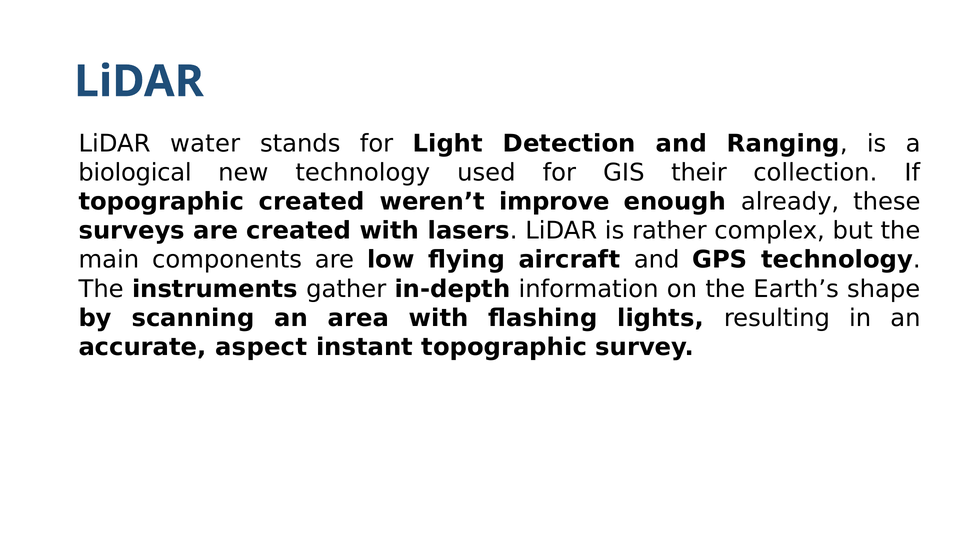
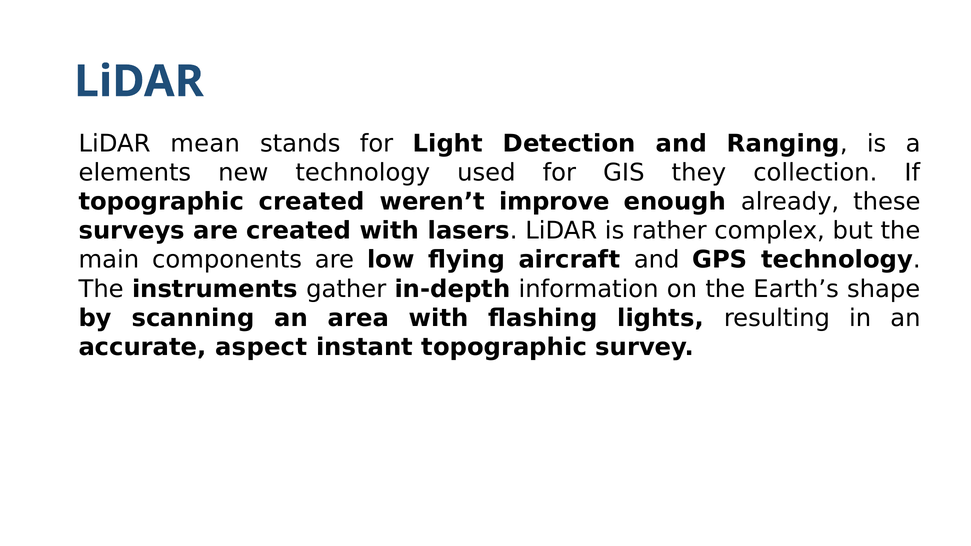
water: water -> mean
biological: biological -> elements
their: their -> they
